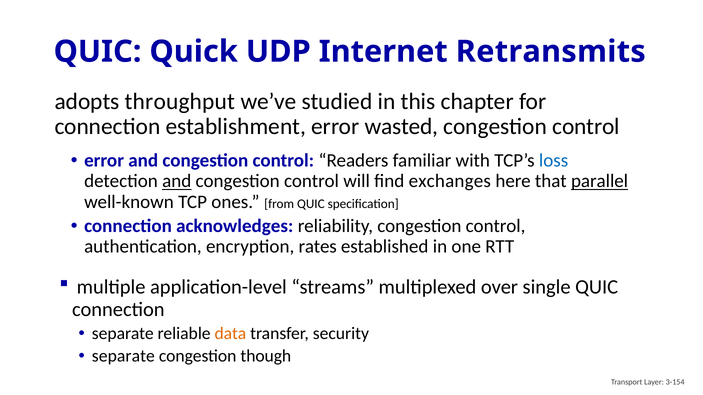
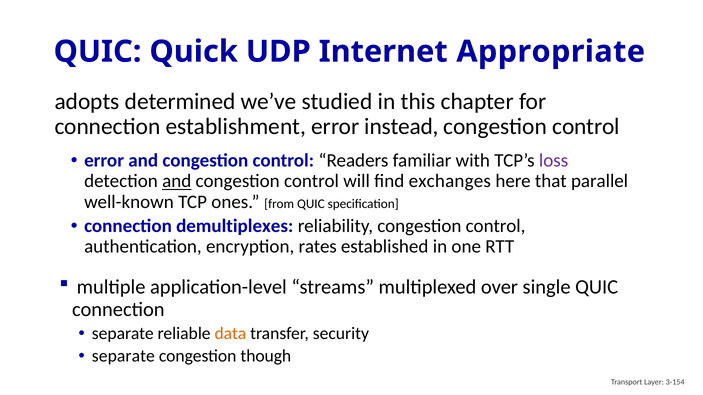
Retransmits: Retransmits -> Appropriate
throughput: throughput -> determined
wasted: wasted -> instead
loss colour: blue -> purple
parallel underline: present -> none
acknowledges: acknowledges -> demultiplexes
